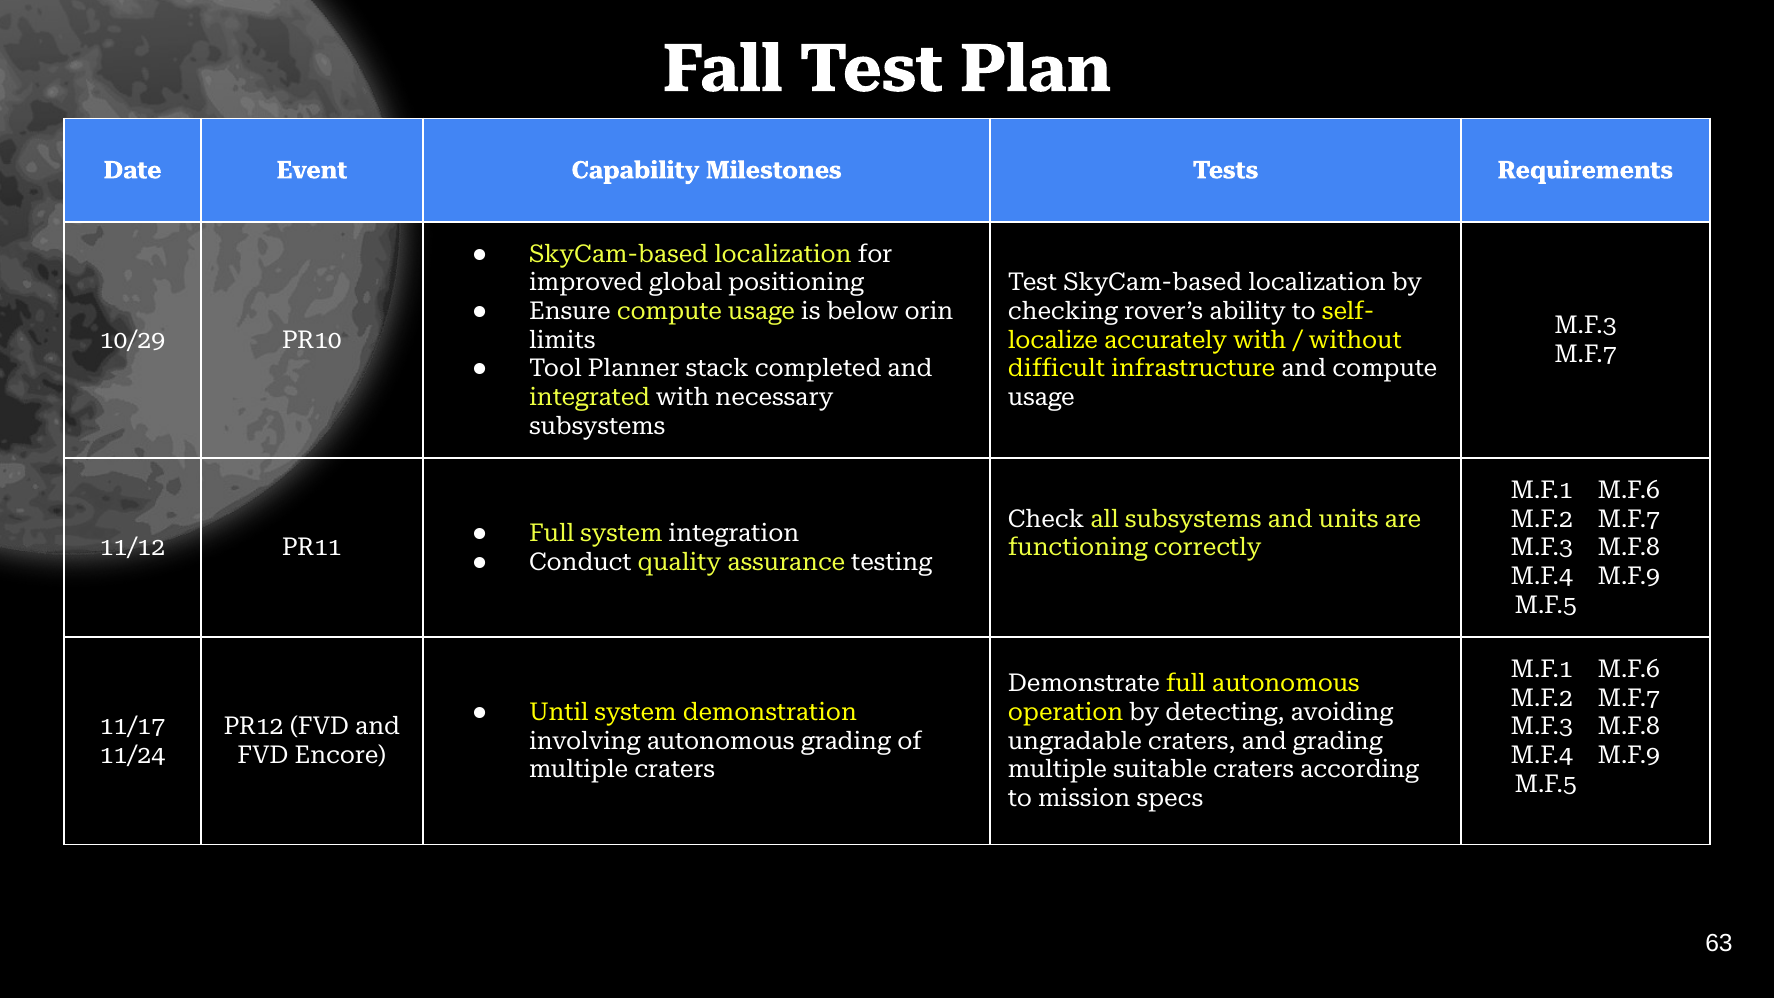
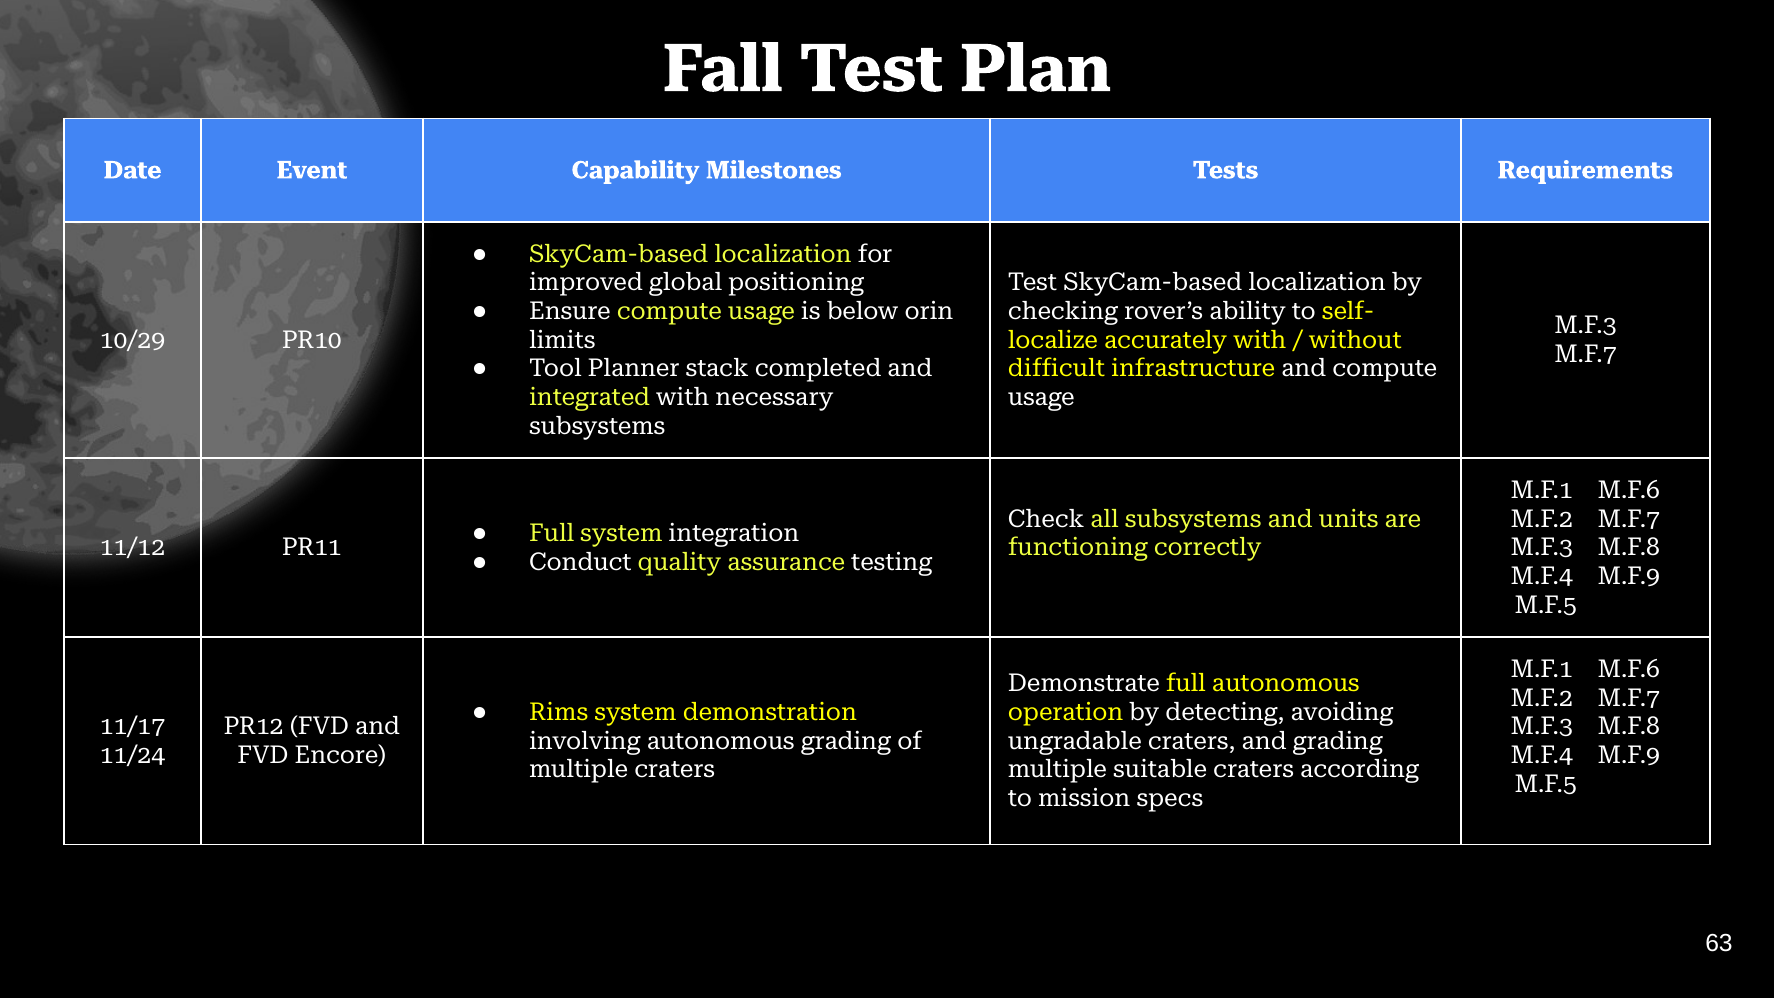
Until: Until -> Rims
